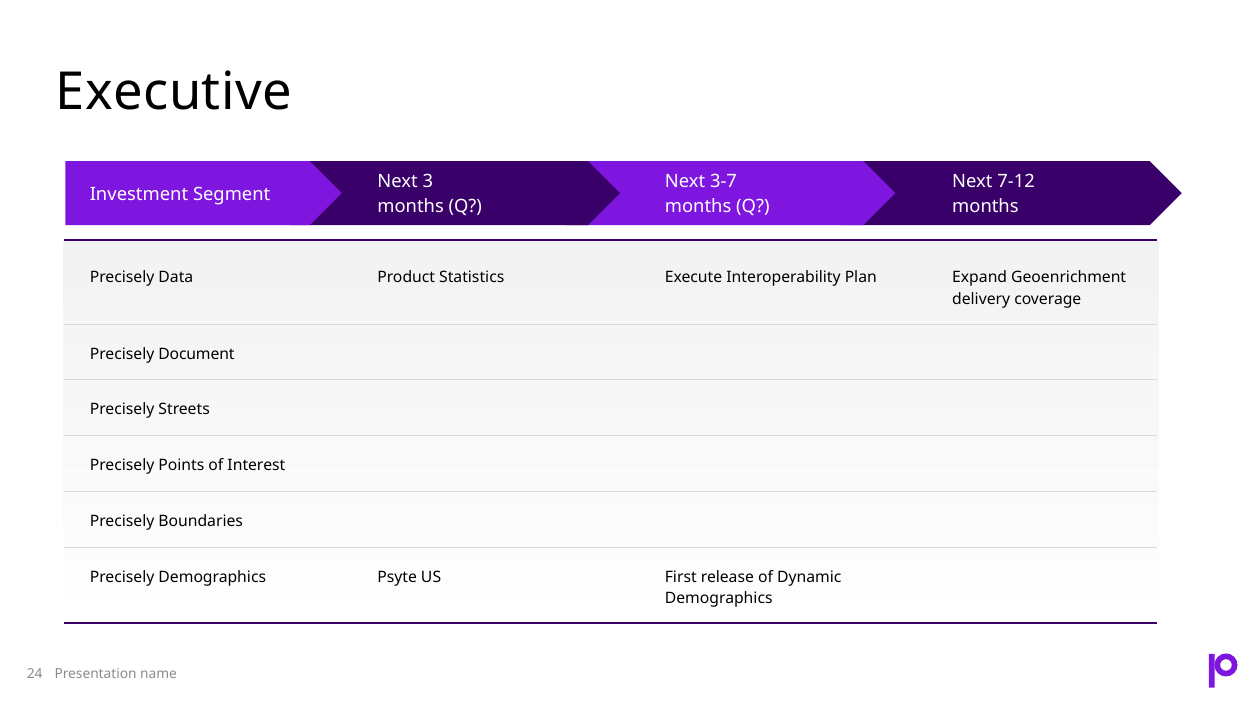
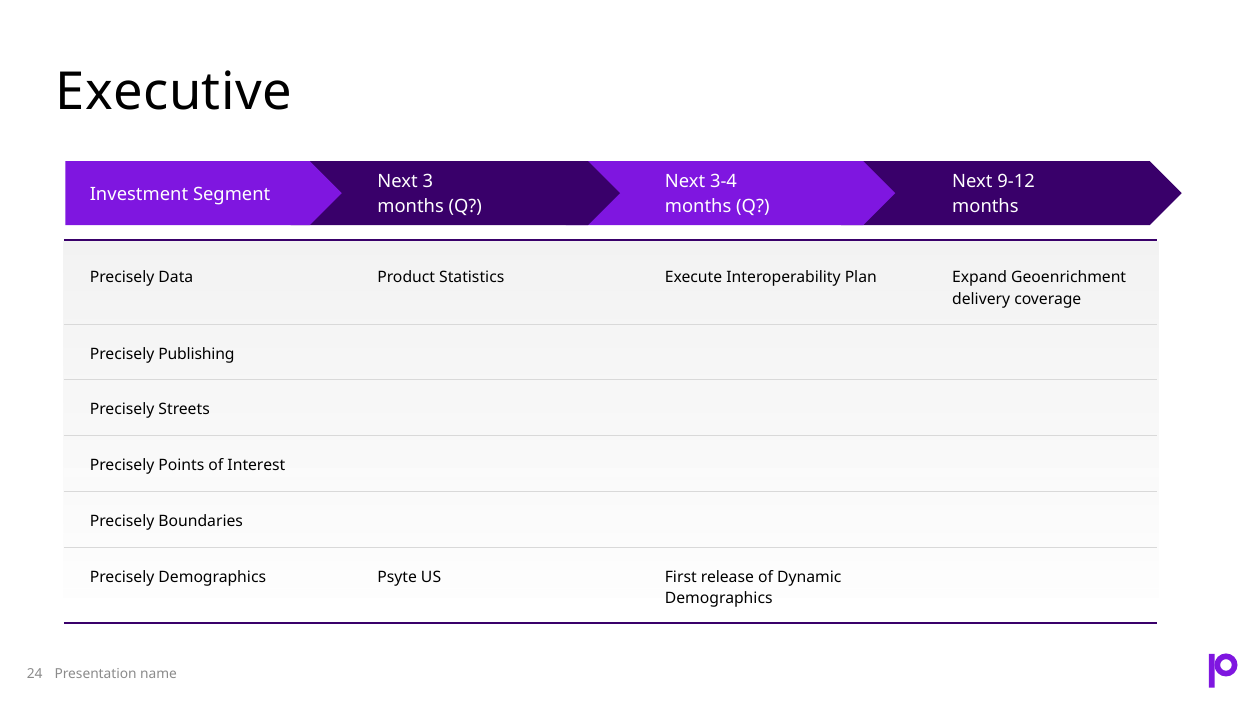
3-7: 3-7 -> 3-4
7-12: 7-12 -> 9-12
Document: Document -> Publishing
